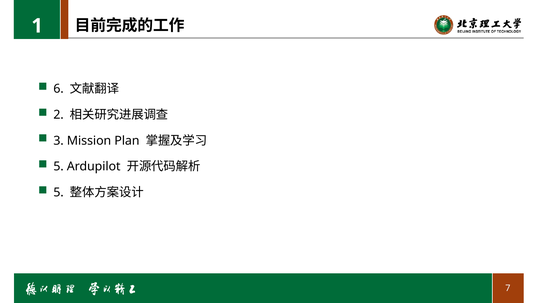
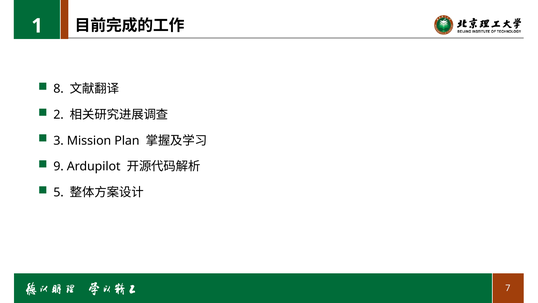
6: 6 -> 8
5 at (59, 166): 5 -> 9
